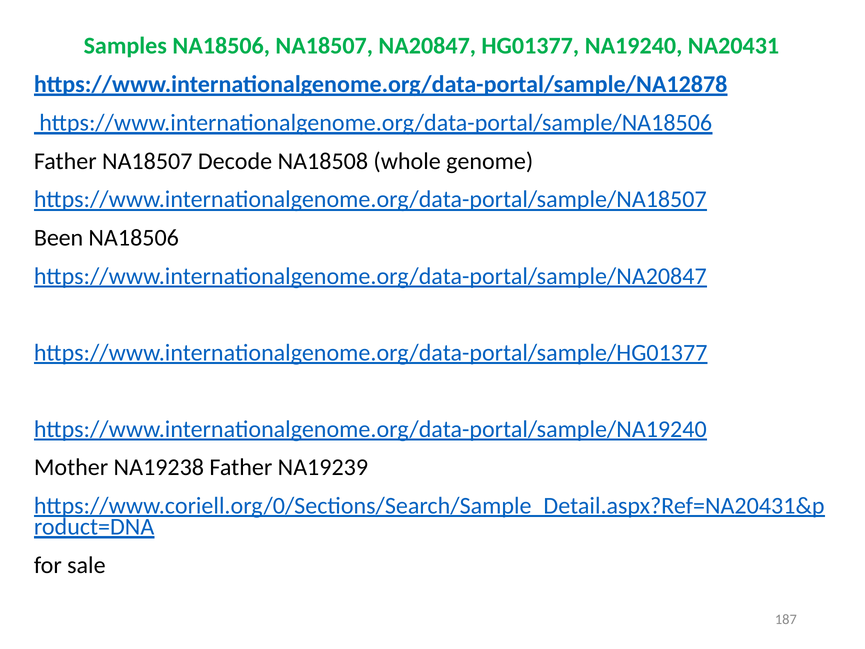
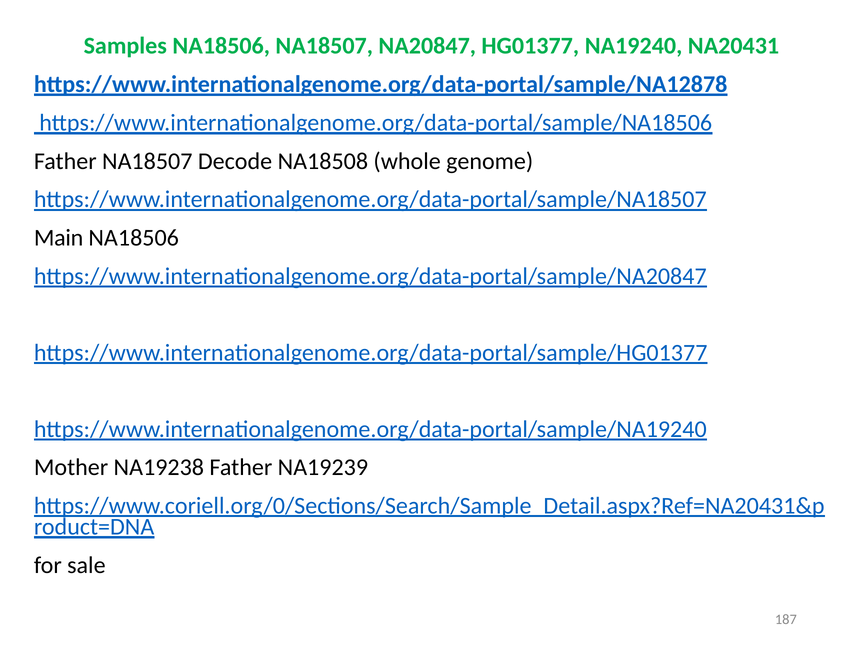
Been: Been -> Main
